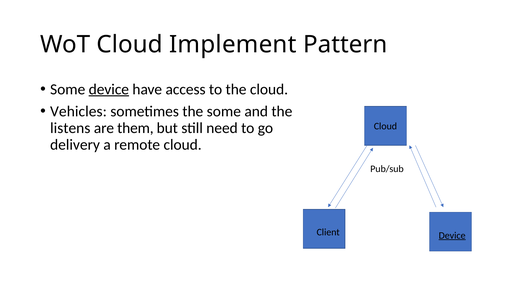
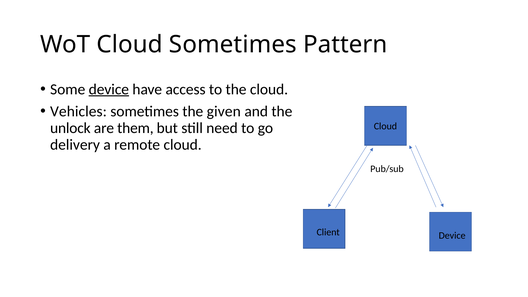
Cloud Implement: Implement -> Sometimes
the some: some -> given
listens: listens -> unlock
Device at (452, 235) underline: present -> none
